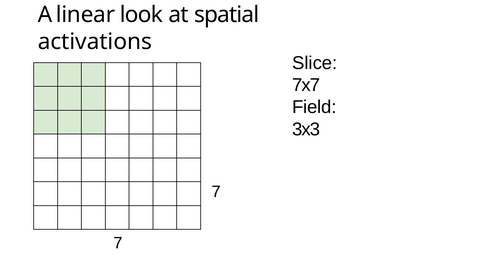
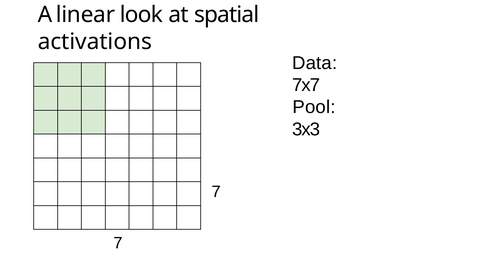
Slice: Slice -> Data
Field: Field -> Pool
